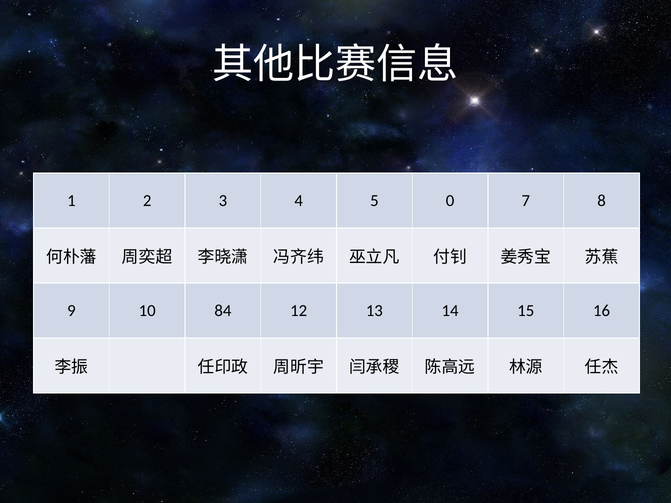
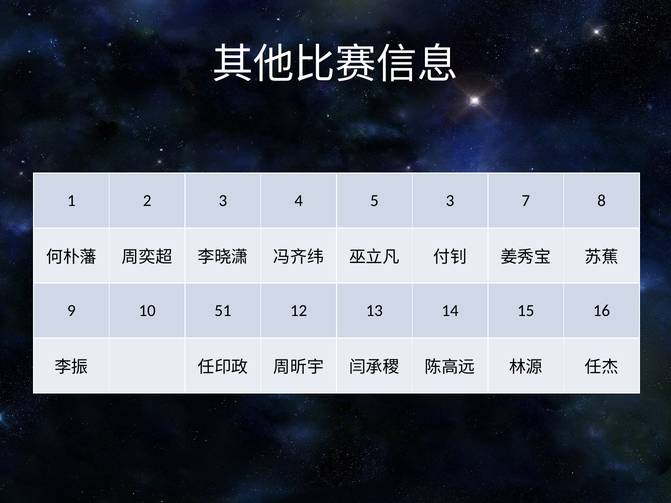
5 0: 0 -> 3
84: 84 -> 51
